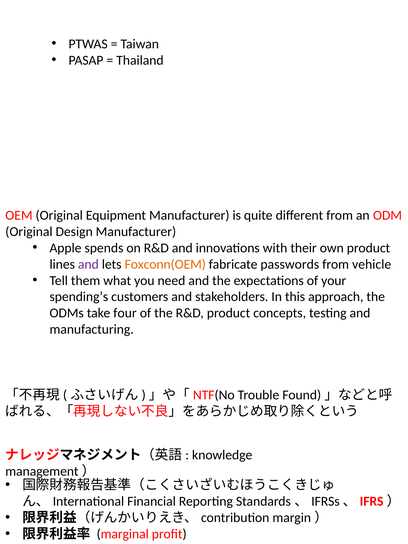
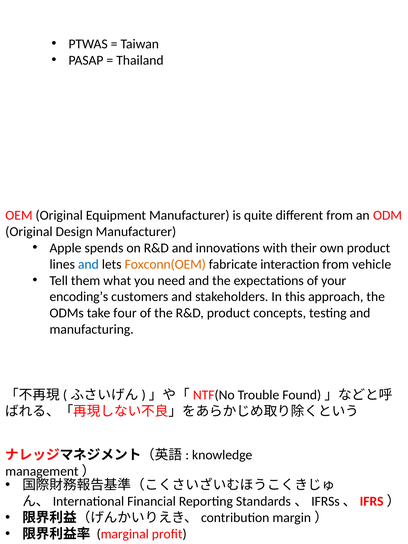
and at (88, 264) colour: purple -> blue
passwords: passwords -> interaction
spending’s: spending’s -> encoding’s
